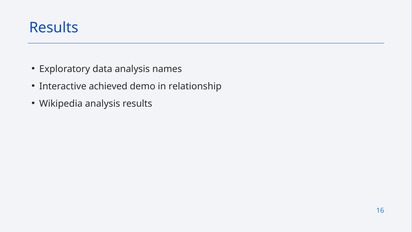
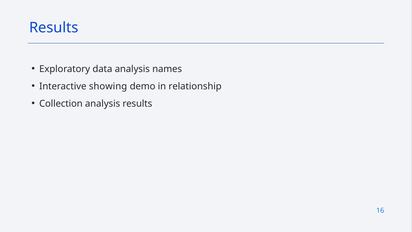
achieved: achieved -> showing
Wikipedia: Wikipedia -> Collection
